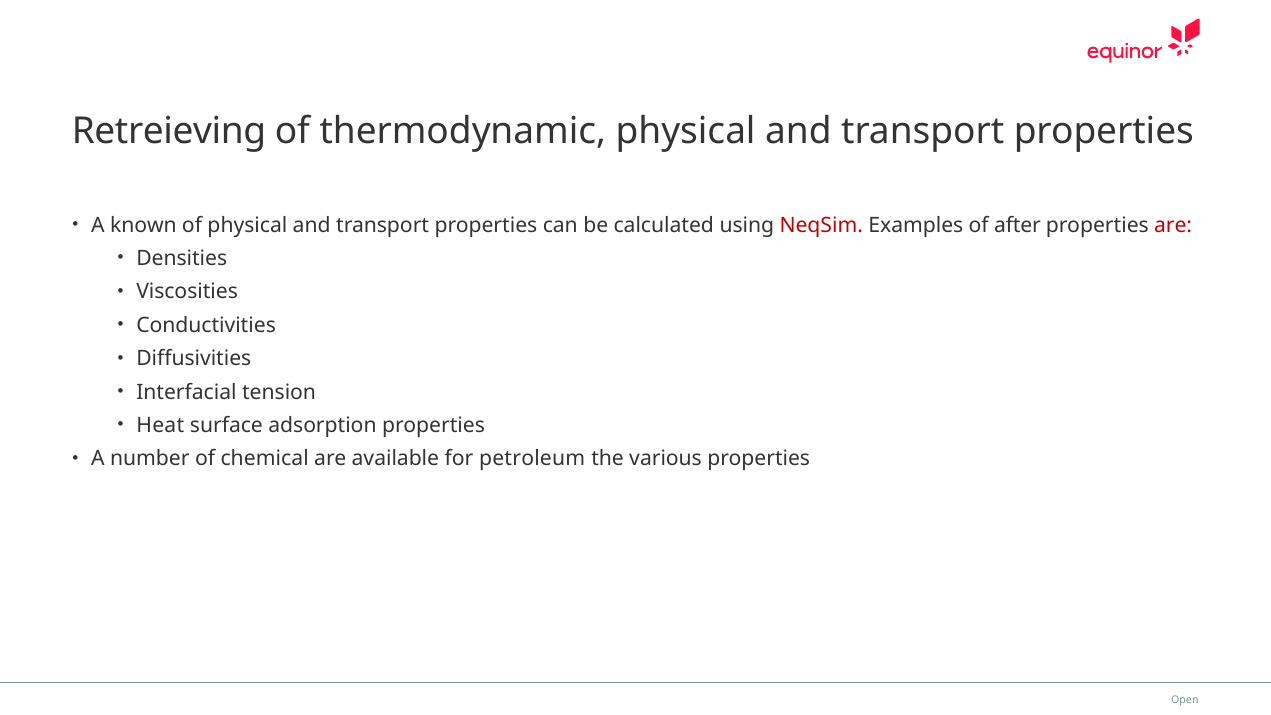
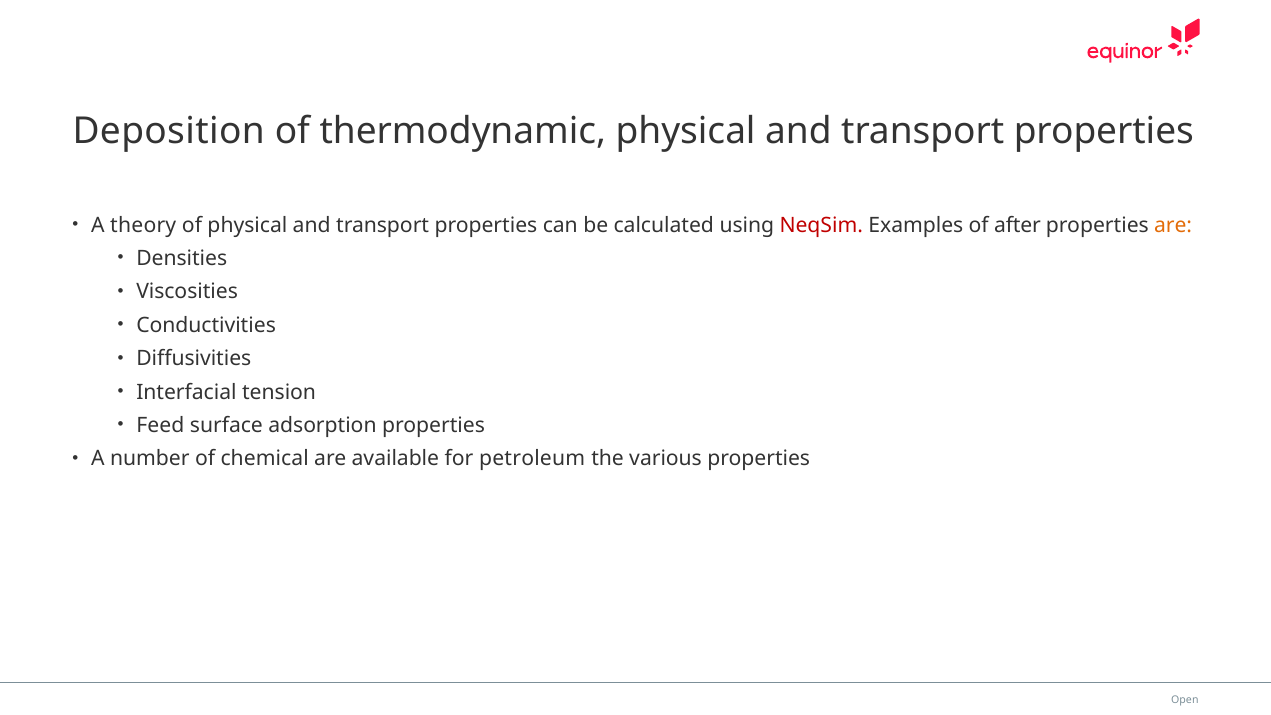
Retreieving: Retreieving -> Deposition
known: known -> theory
are at (1173, 225) colour: red -> orange
Heat: Heat -> Feed
